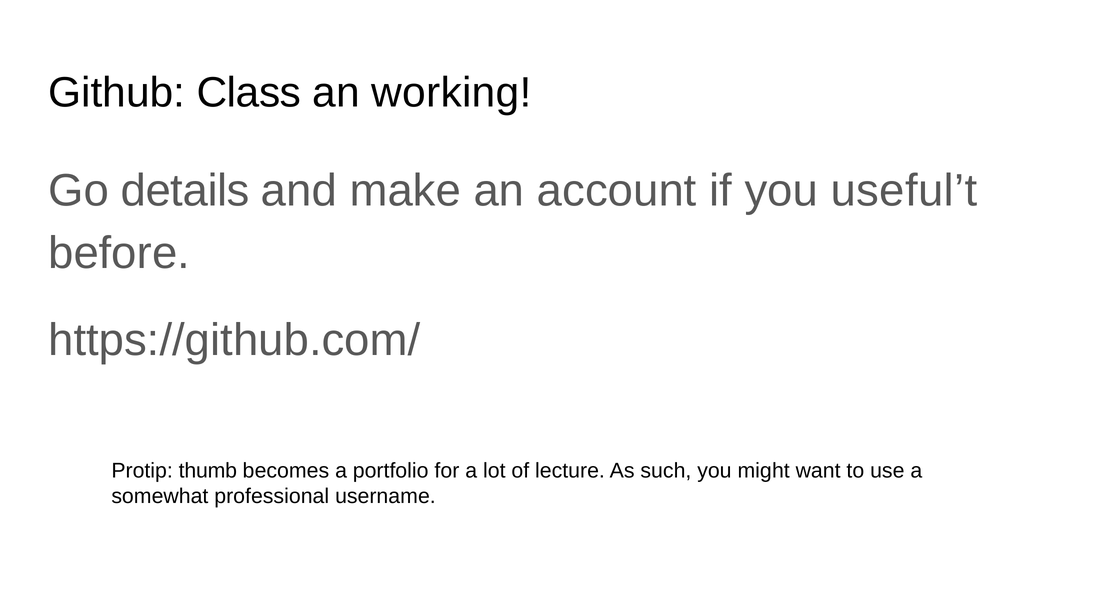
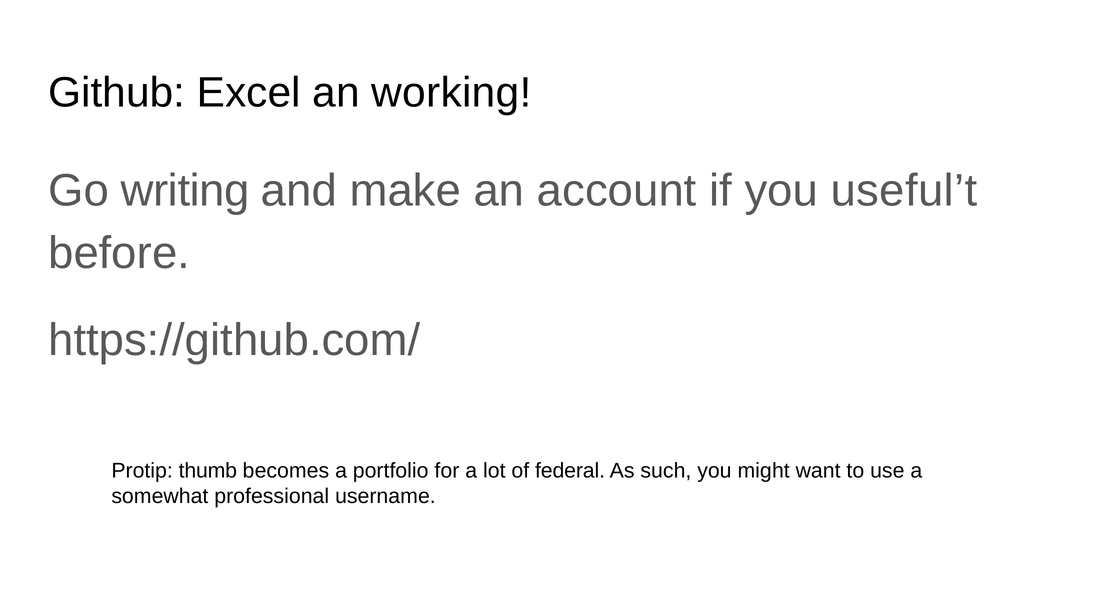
Class: Class -> Excel
details: details -> writing
lecture: lecture -> federal
